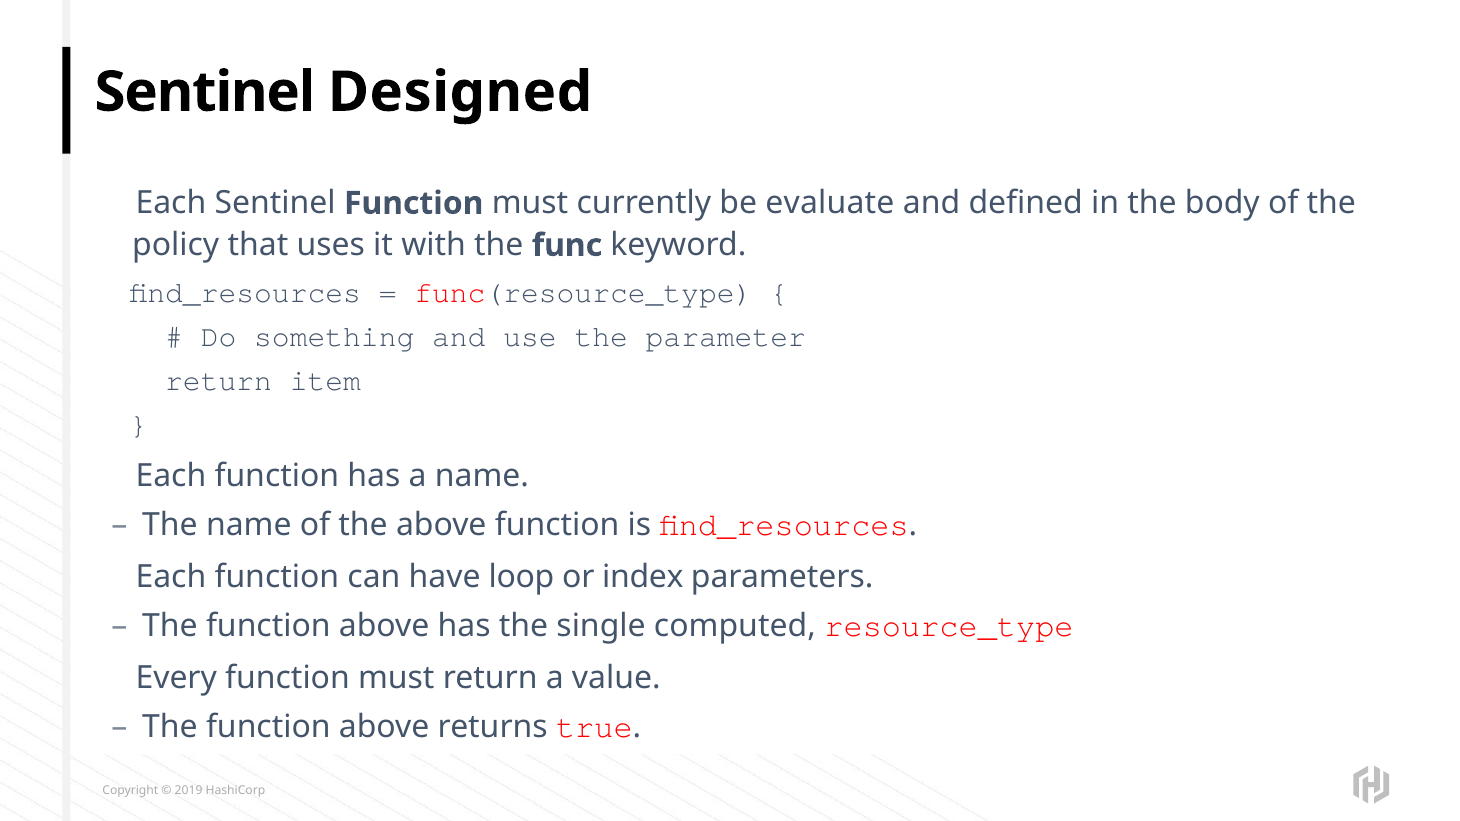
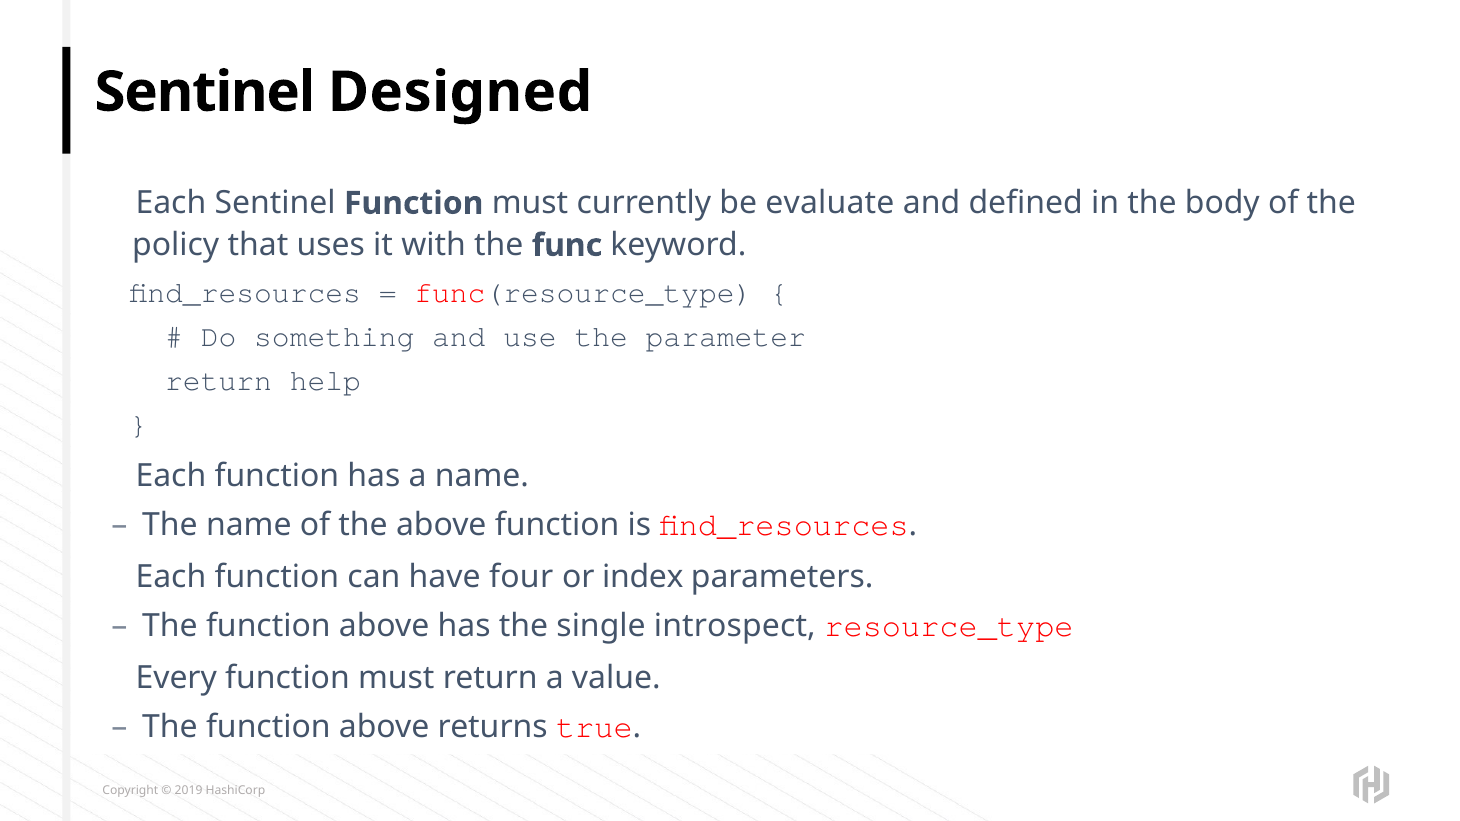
item: item -> help
loop: loop -> four
computed: computed -> introspect
